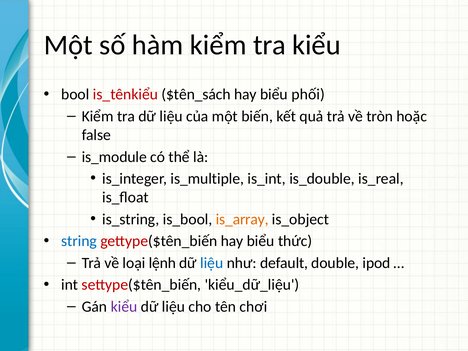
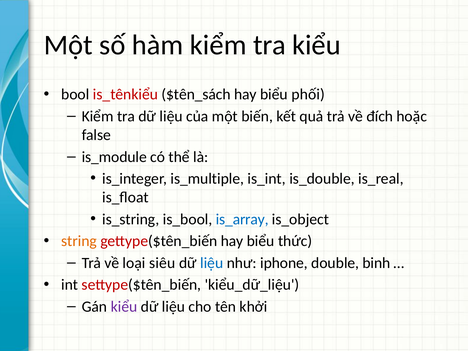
tròn: tròn -> đích
is_array colour: orange -> blue
string colour: blue -> orange
lệnh: lệnh -> siêu
default: default -> iphone
ipod: ipod -> binh
chơi: chơi -> khởi
